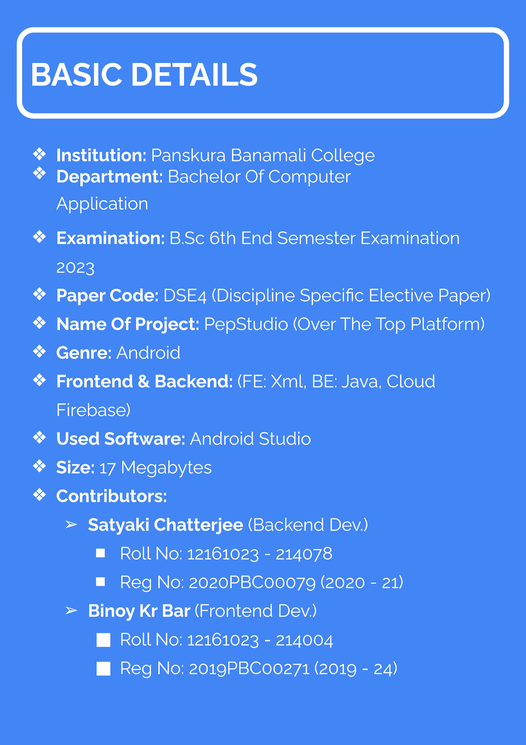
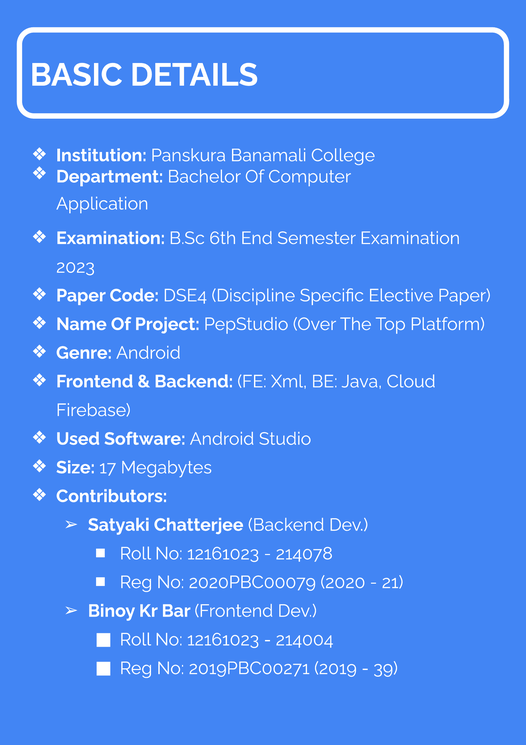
24: 24 -> 39
